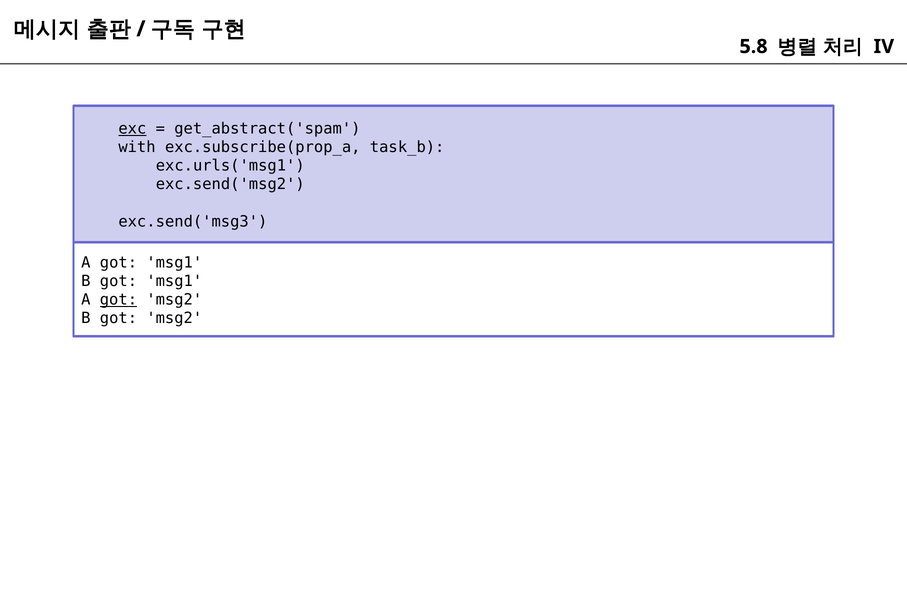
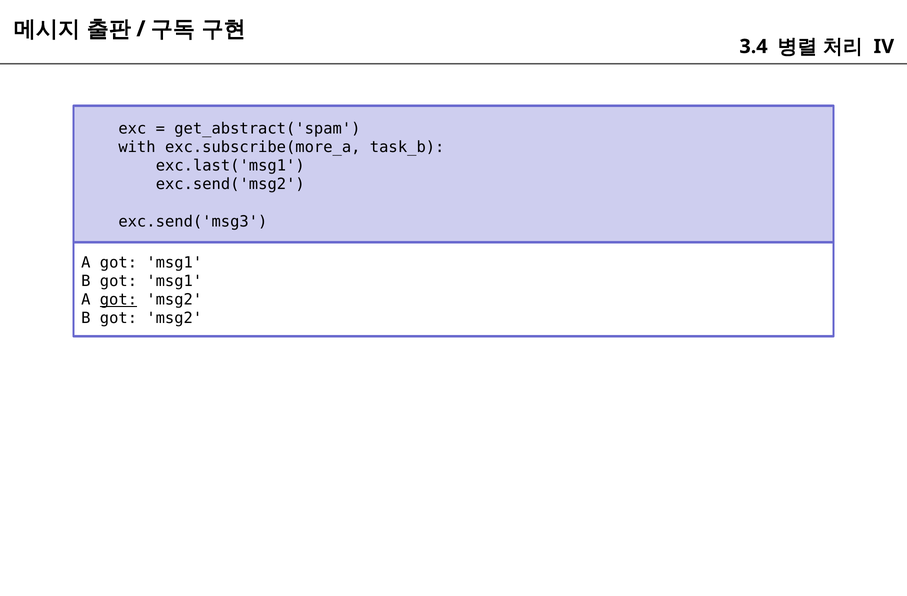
5.8: 5.8 -> 3.4
exc underline: present -> none
exc.subscribe(prop_a: exc.subscribe(prop_a -> exc.subscribe(more_a
exc.urls('msg1: exc.urls('msg1 -> exc.last('msg1
